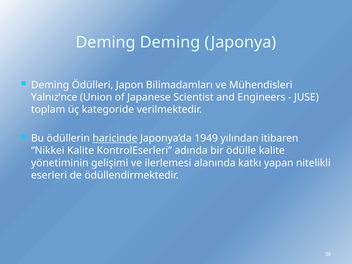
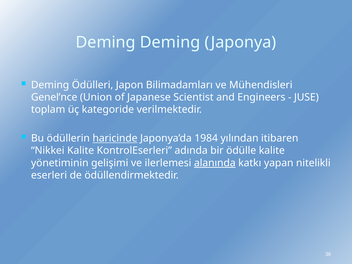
Yalnız’nce: Yalnız’nce -> Genel’nce
1949: 1949 -> 1984
alanında underline: none -> present
